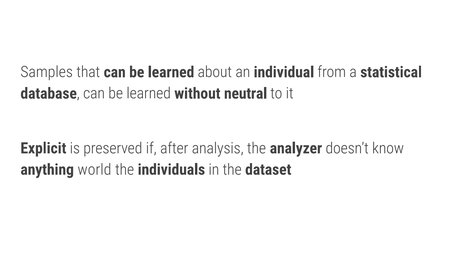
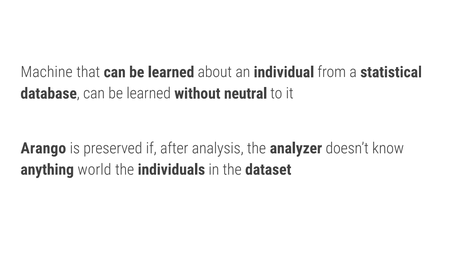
Samples: Samples -> Machine
Explicit: Explicit -> Arango
